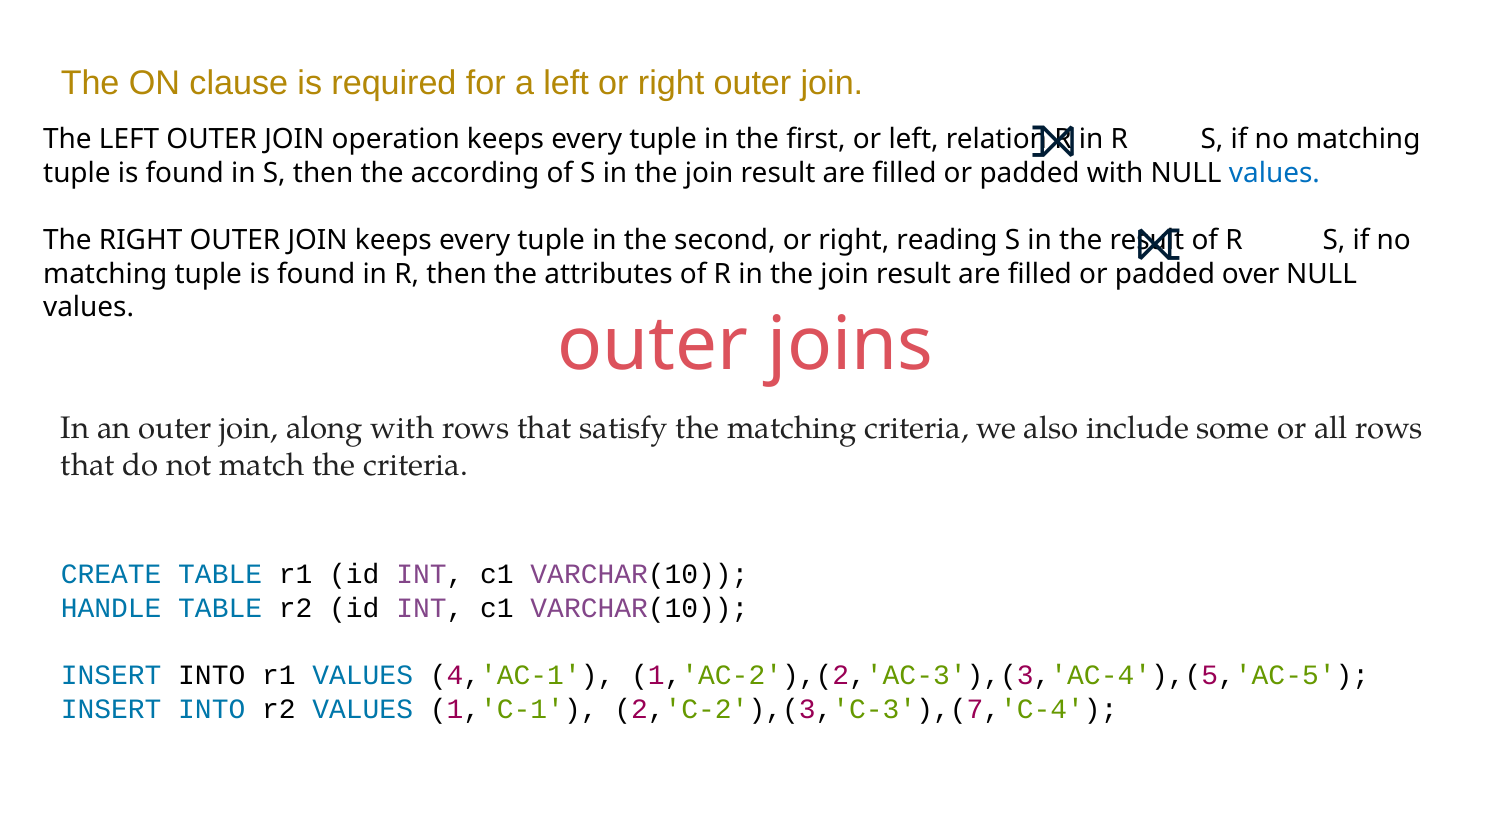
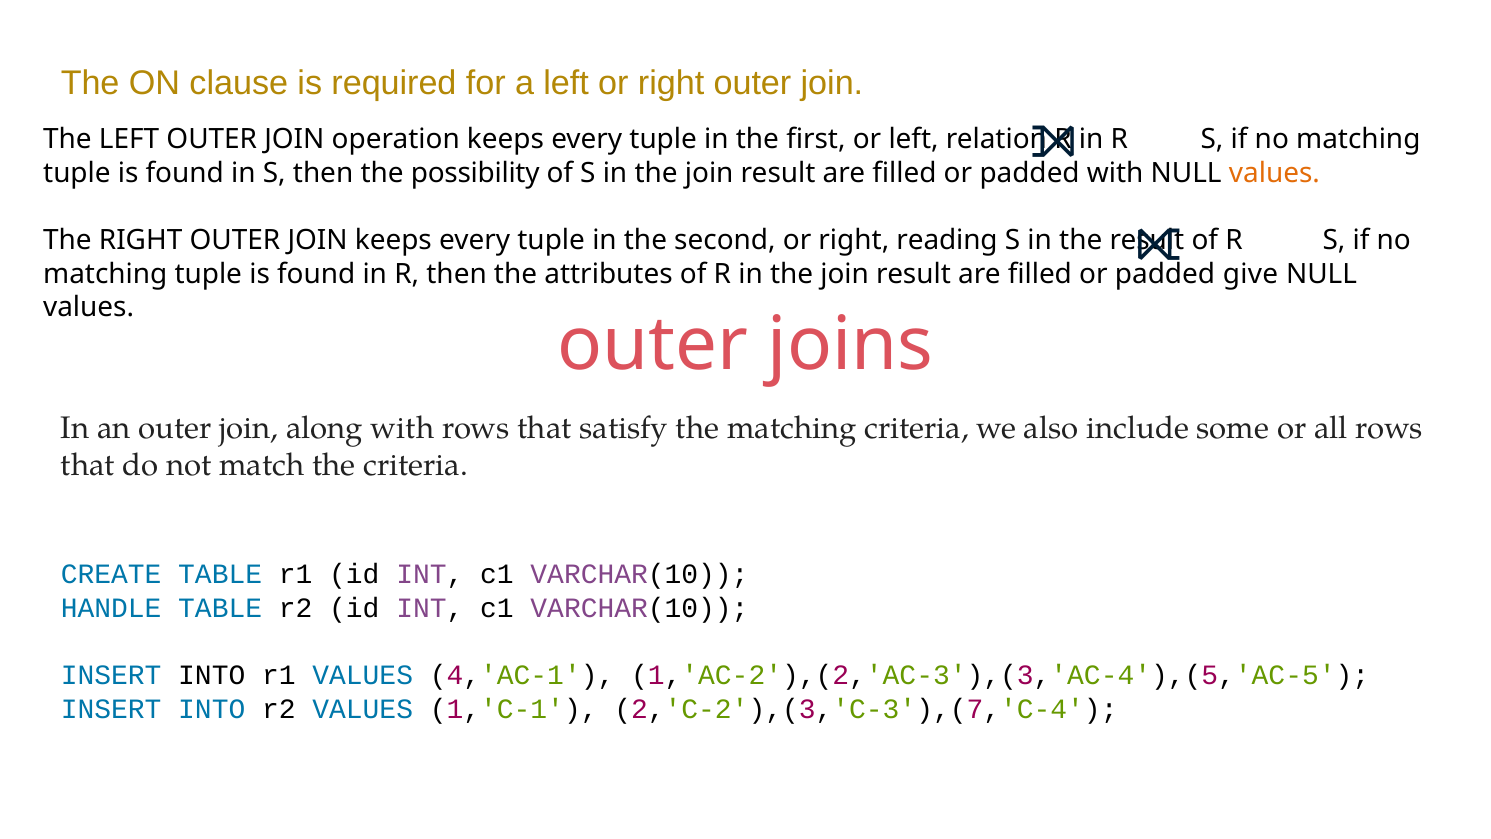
according: according -> possibility
values at (1274, 173) colour: blue -> orange
over: over -> give
